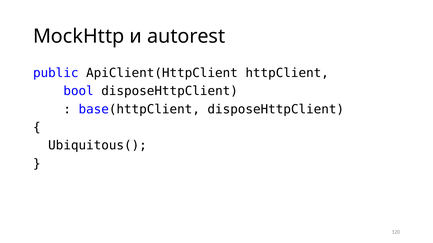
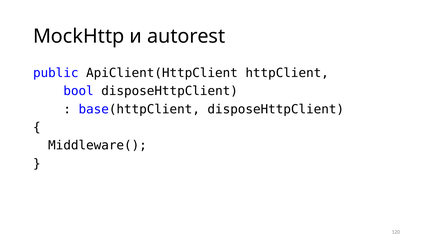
Ubiquitous(: Ubiquitous( -> Middleware(
